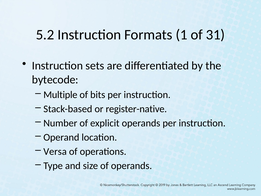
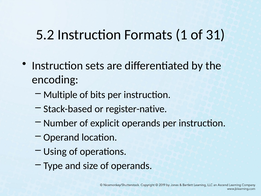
bytecode: bytecode -> encoding
Versa: Versa -> Using
